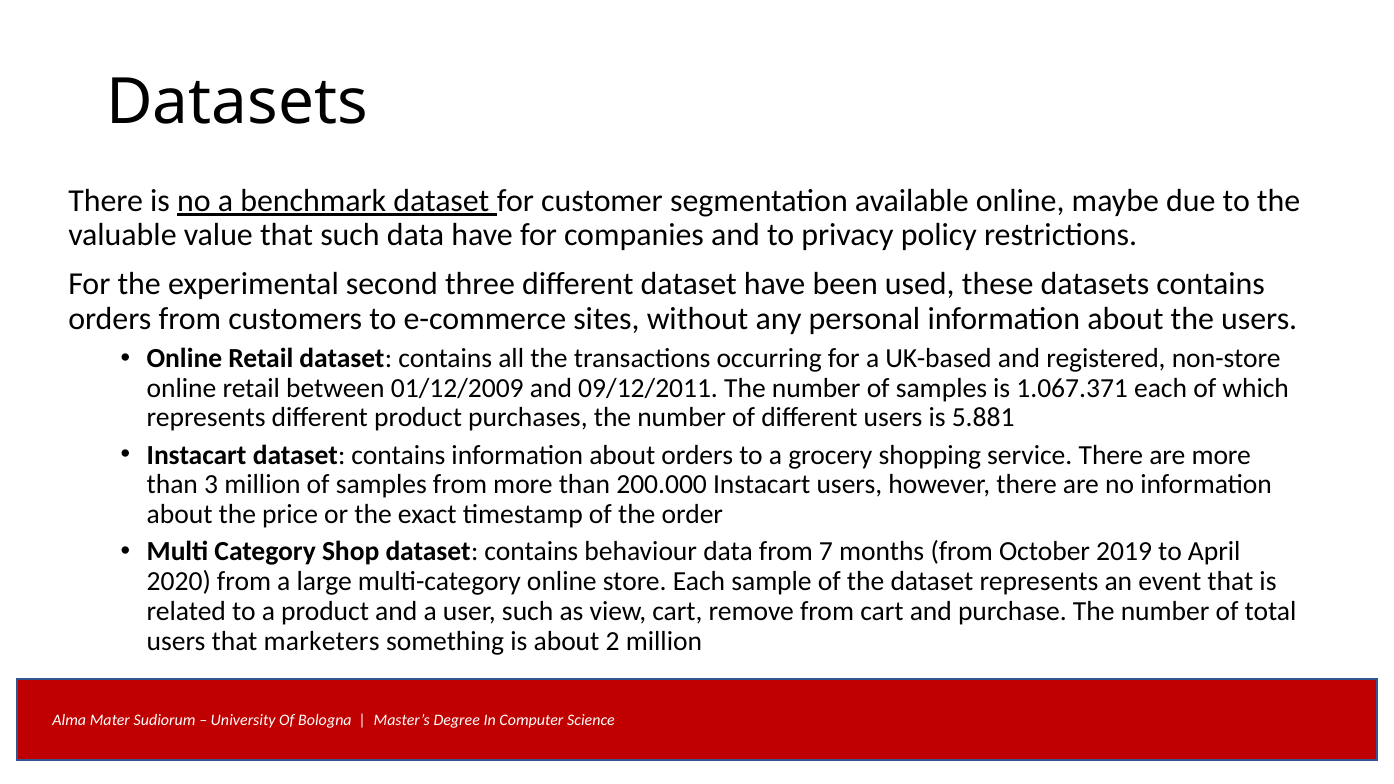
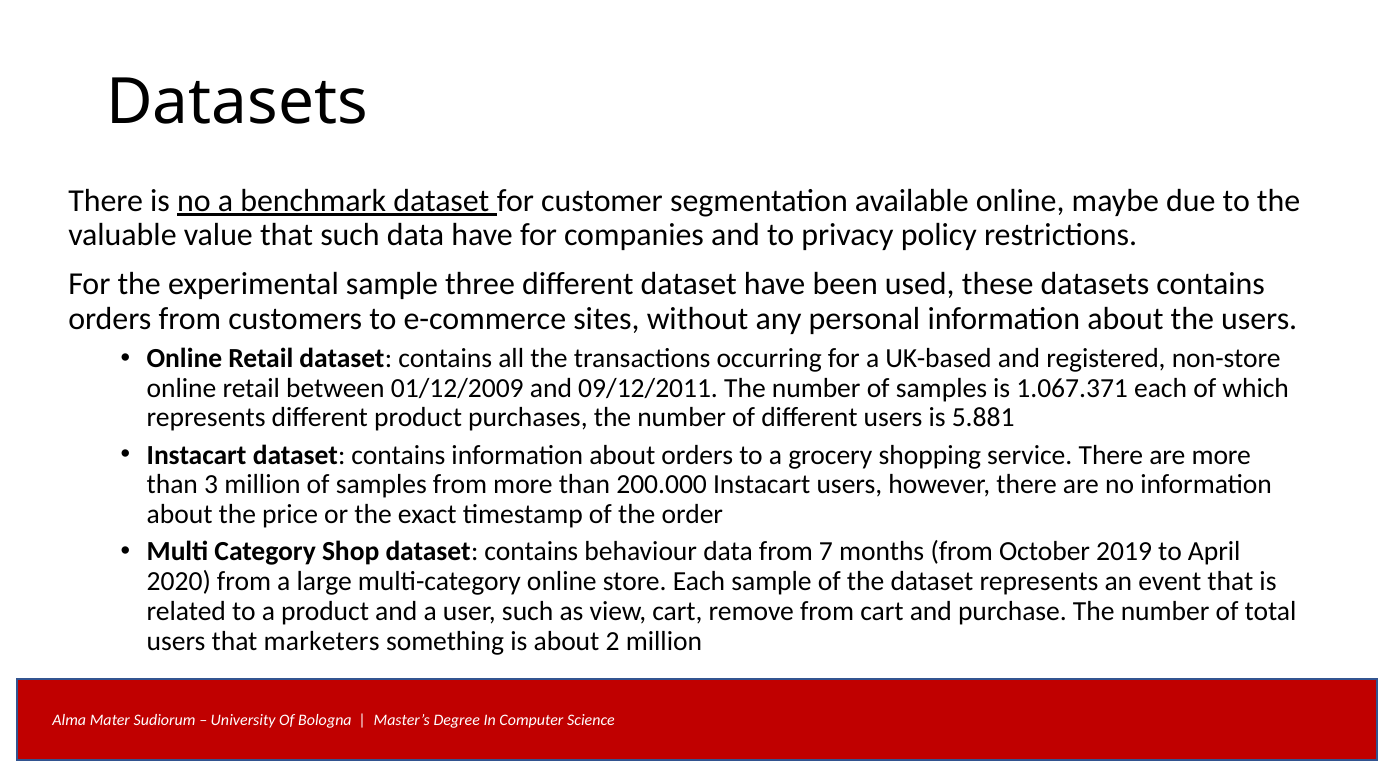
experimental second: second -> sample
